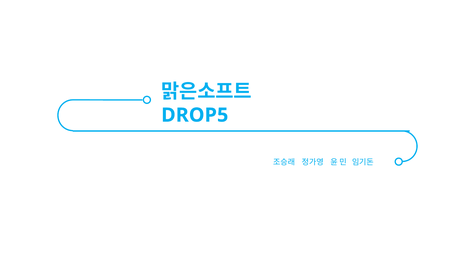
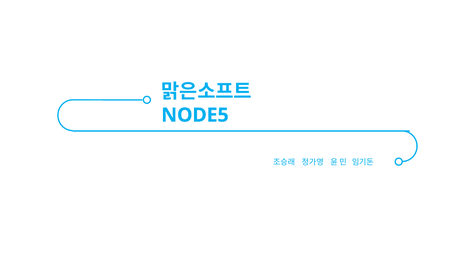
DROP5: DROP5 -> NODE5
